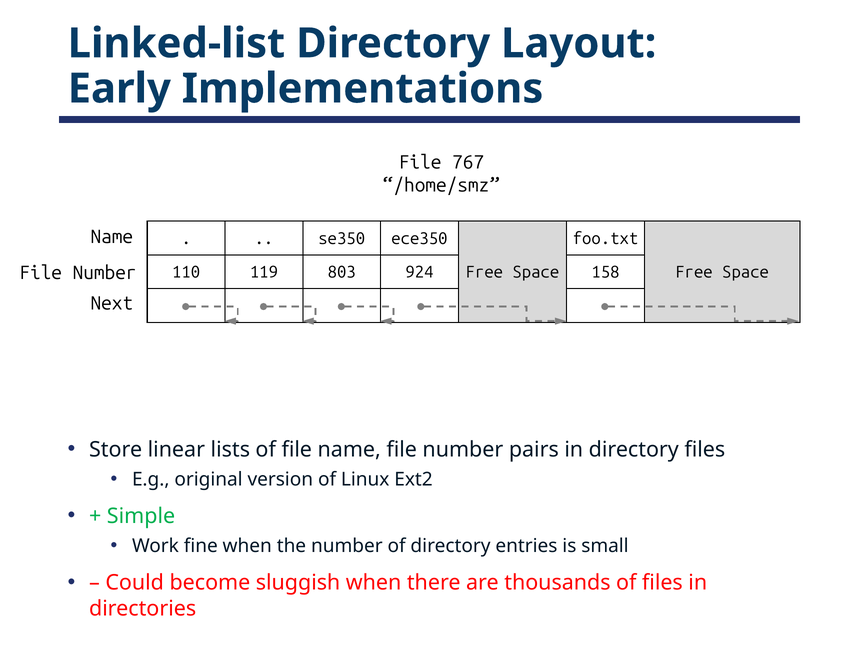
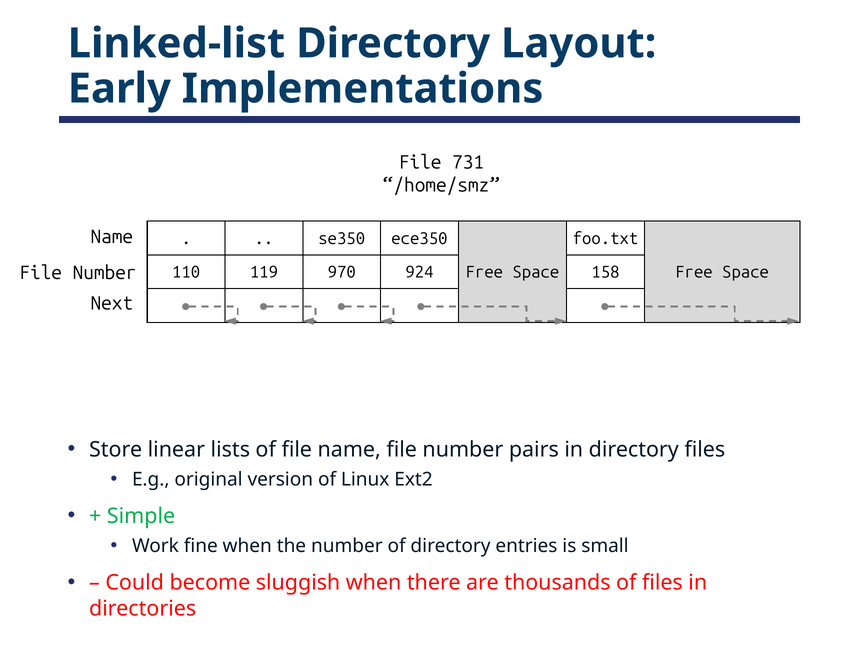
767: 767 -> 731
803: 803 -> 970
